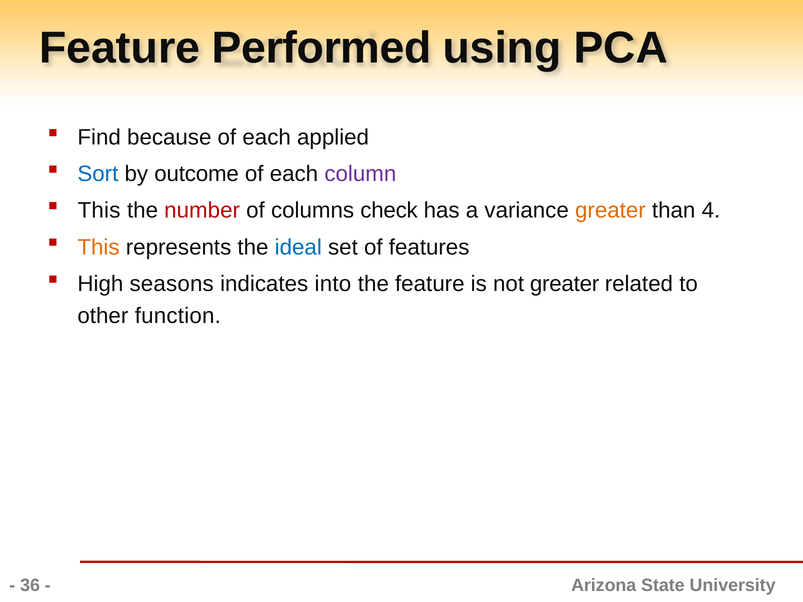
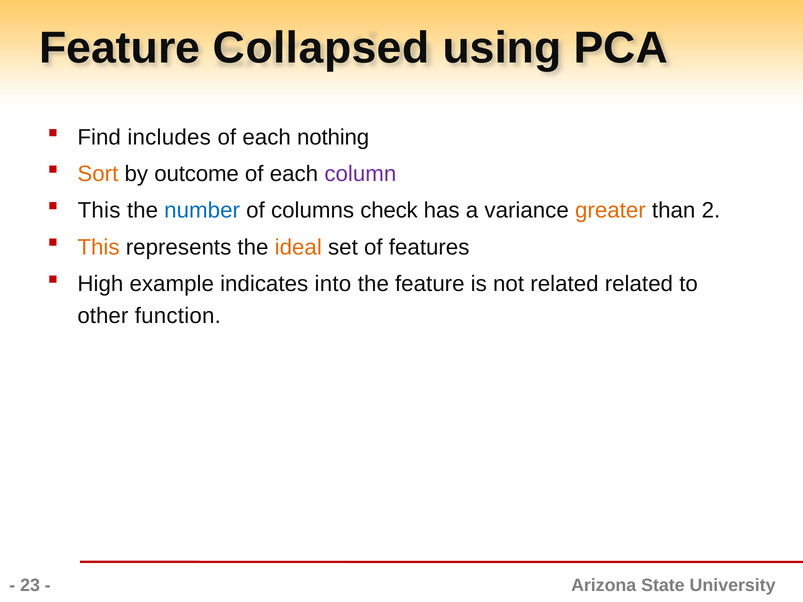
Performed: Performed -> Collapsed
because: because -> includes
applied: applied -> nothing
Sort colour: blue -> orange
number colour: red -> blue
4: 4 -> 2
ideal colour: blue -> orange
seasons: seasons -> example
not greater: greater -> related
36: 36 -> 23
